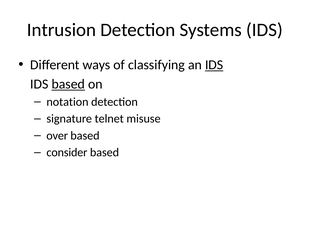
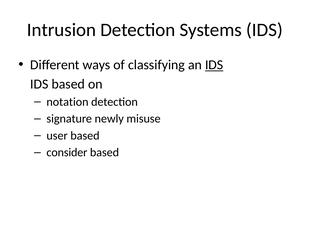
based at (68, 84) underline: present -> none
telnet: telnet -> newly
over: over -> user
